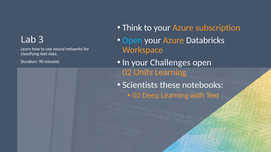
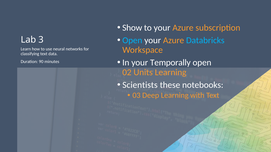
Think: Think -> Show
Databricks colour: white -> light blue
Challenges: Challenges -> Temporally
